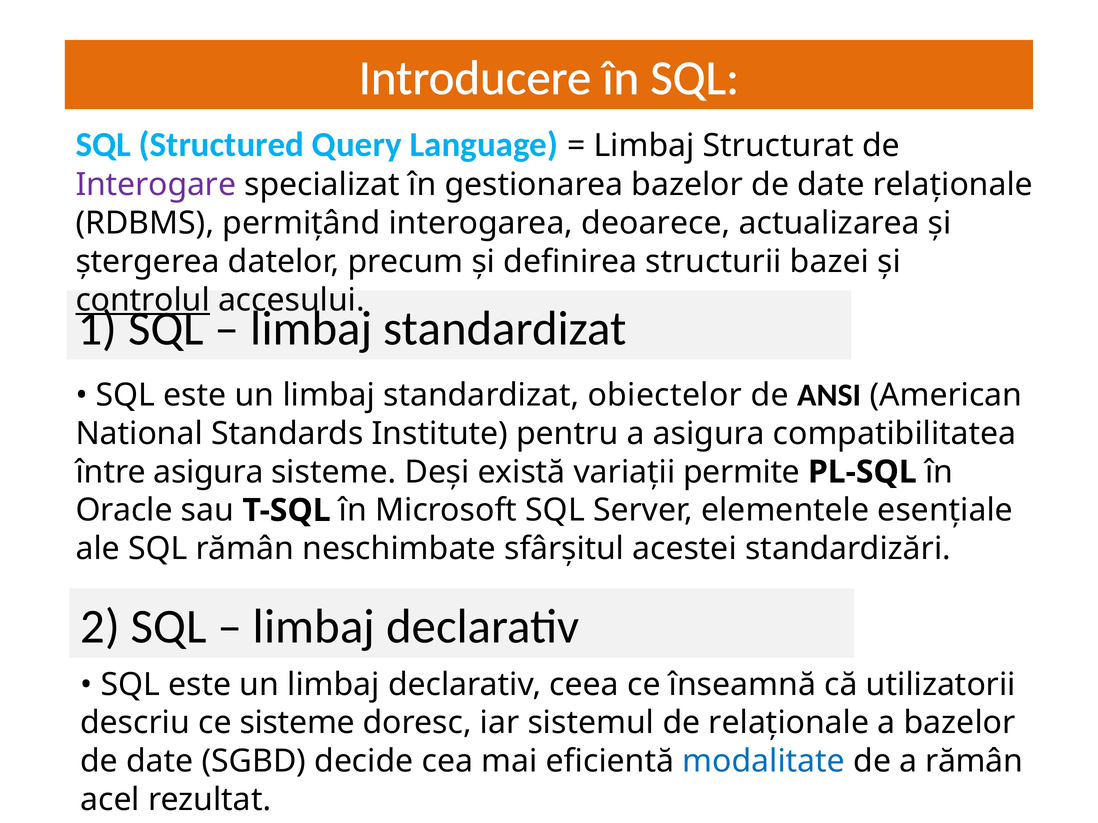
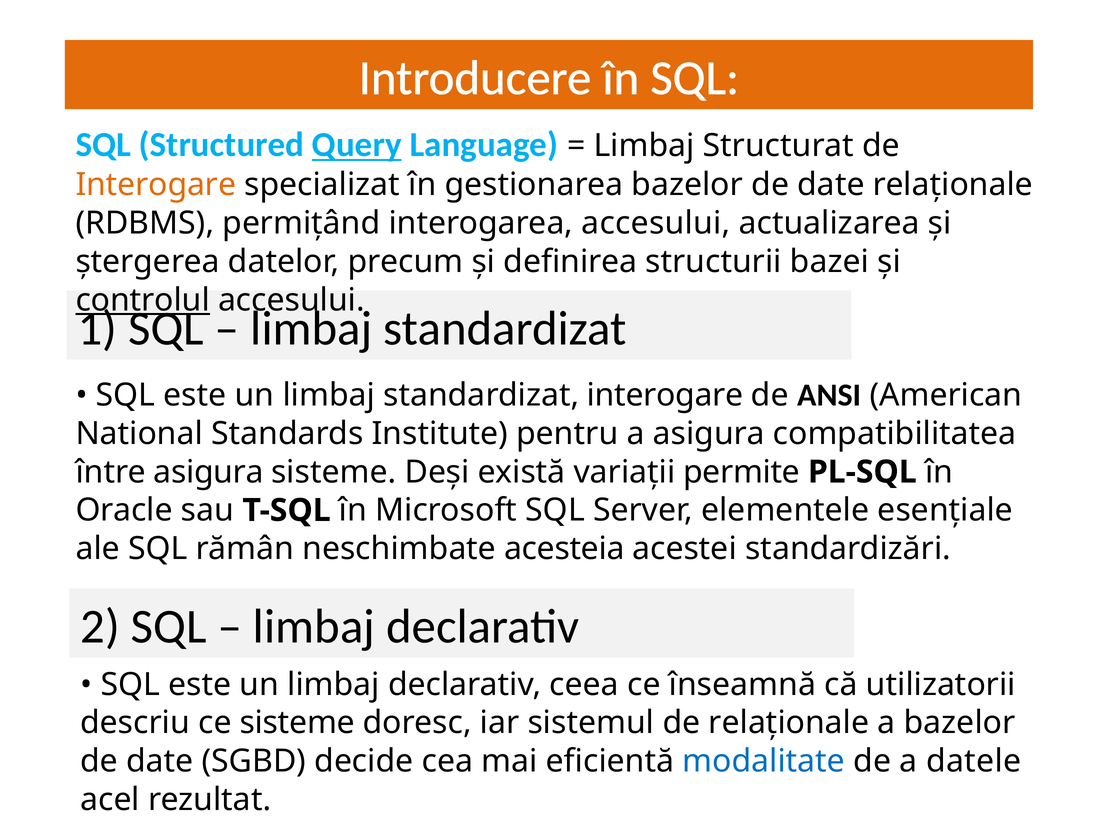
Query underline: none -> present
Interogare at (156, 185) colour: purple -> orange
interogarea deoarece: deoarece -> accesului
standardizat obiectelor: obiectelor -> interogare
sfârșitul: sfârșitul -> acesteia
a rămân: rămân -> datele
